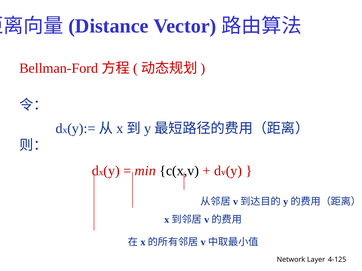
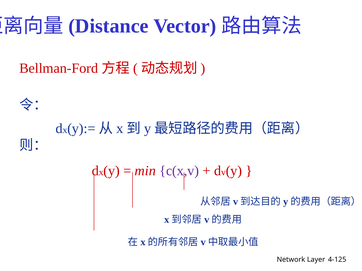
c(x,v colour: black -> purple
